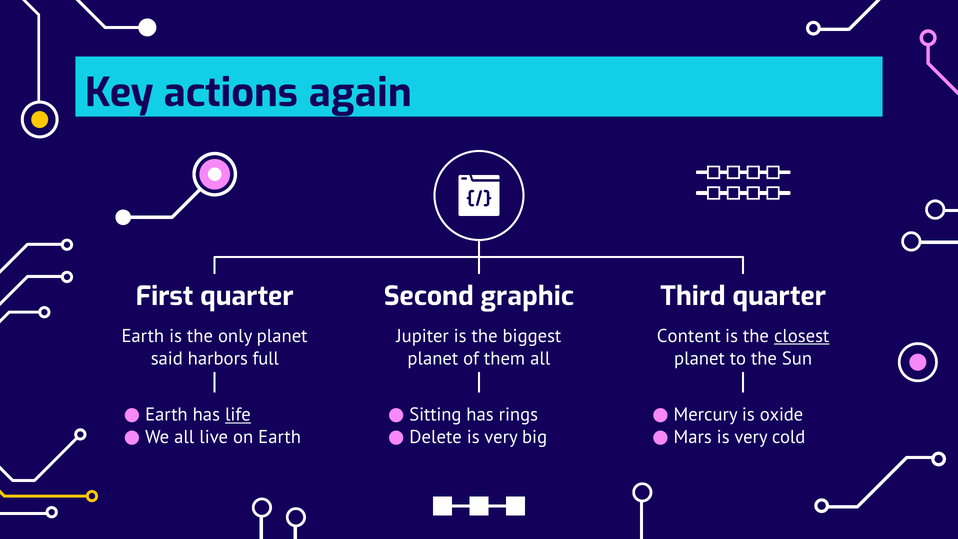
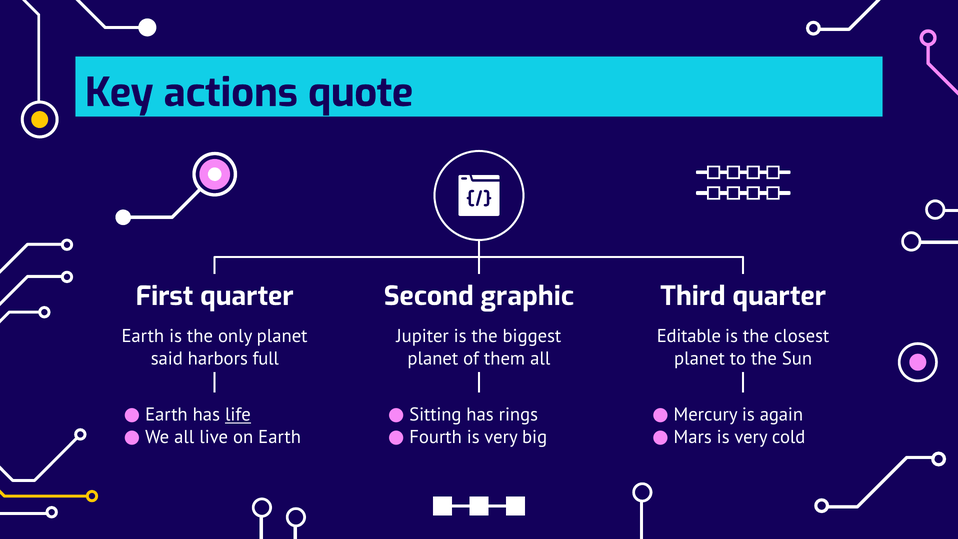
again: again -> quote
Content: Content -> Editable
closest underline: present -> none
oxide: oxide -> again
Delete: Delete -> Fourth
